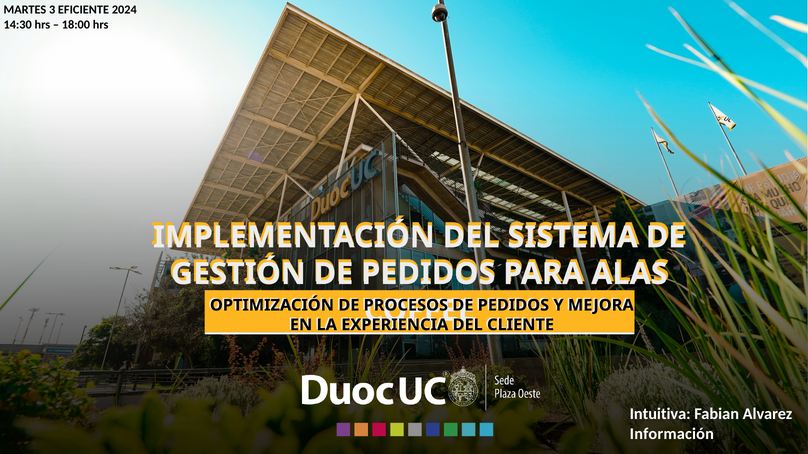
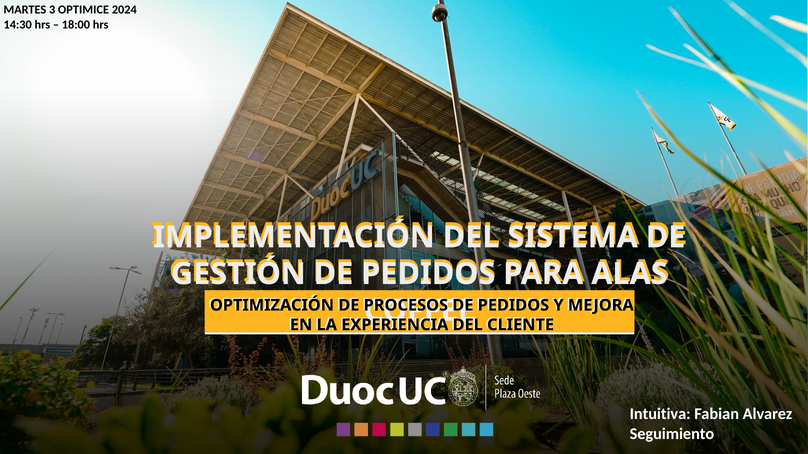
EFICIENTE: EFICIENTE -> OPTIMICE
Información: Información -> Seguimiento
